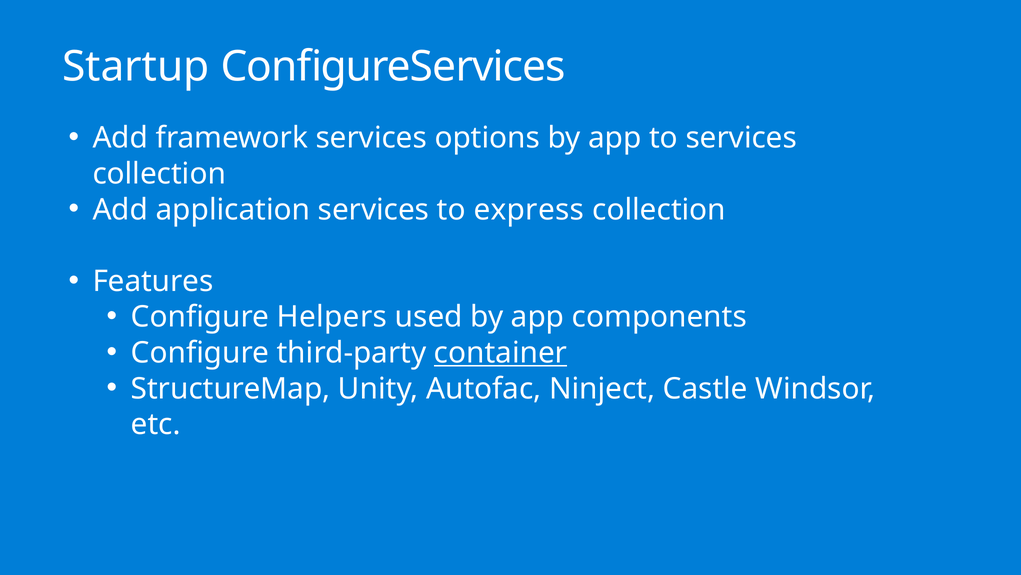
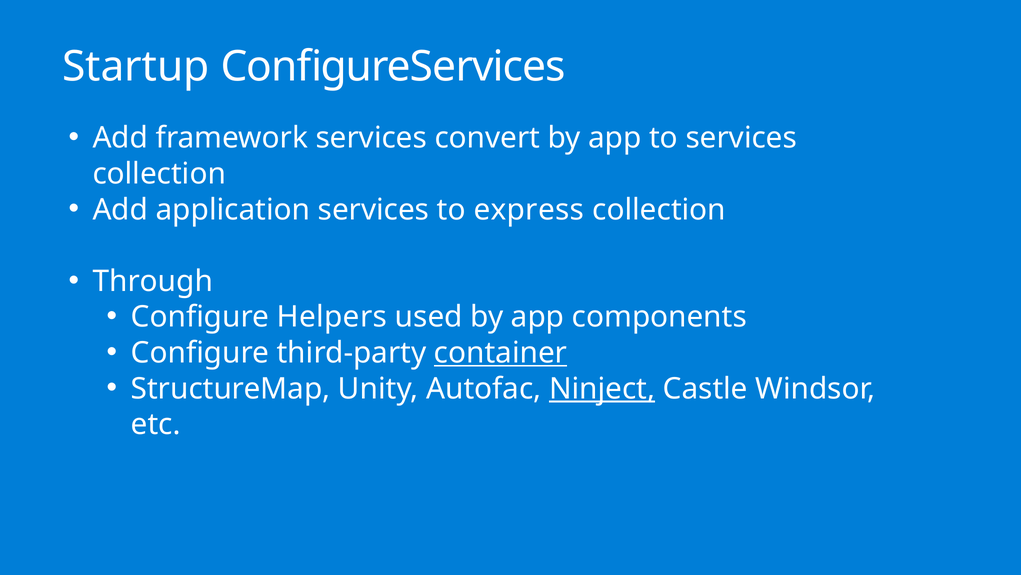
options: options -> convert
Features: Features -> Through
Ninject underline: none -> present
